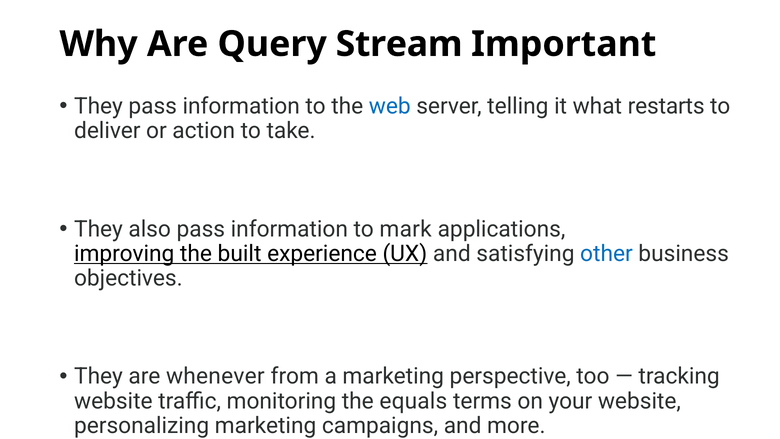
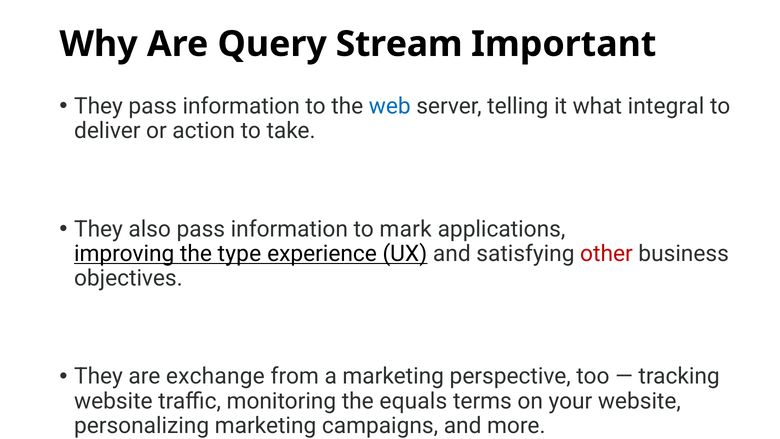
restarts: restarts -> integral
built: built -> type
other colour: blue -> red
whenever: whenever -> exchange
